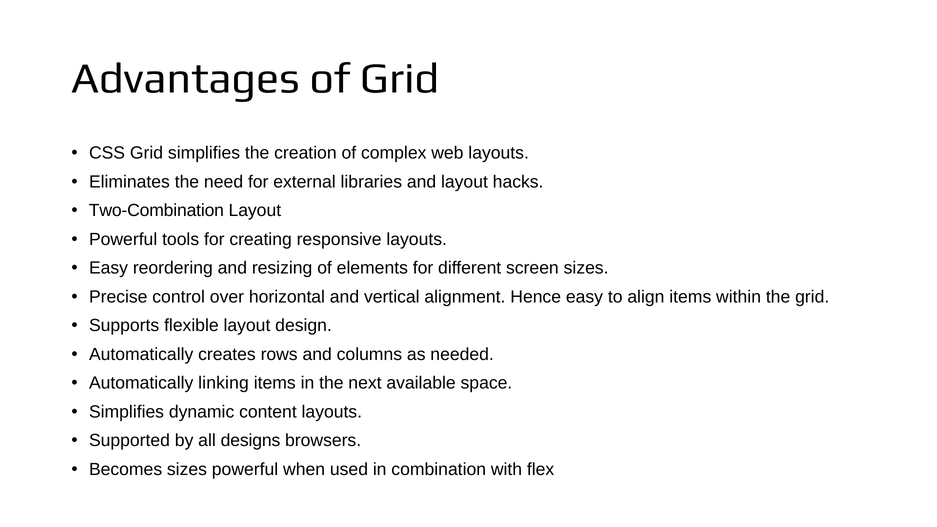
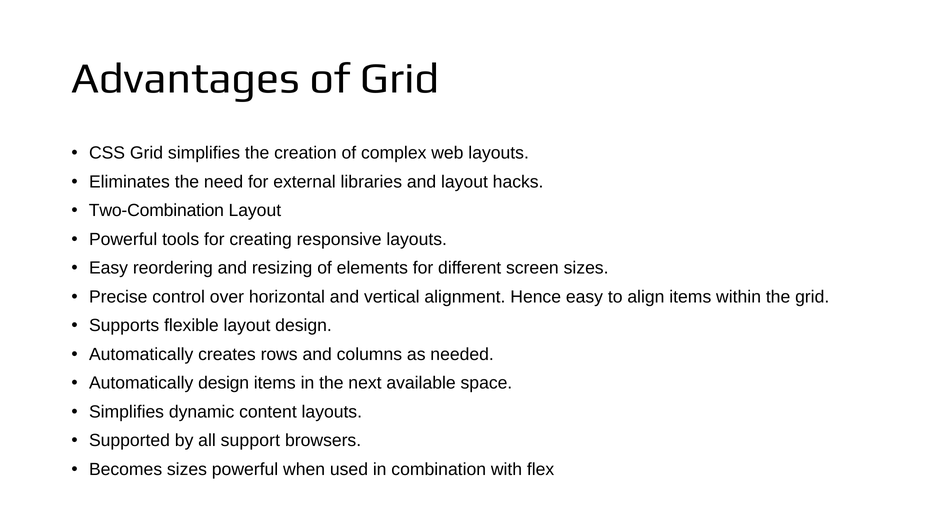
Automatically linking: linking -> design
designs: designs -> support
